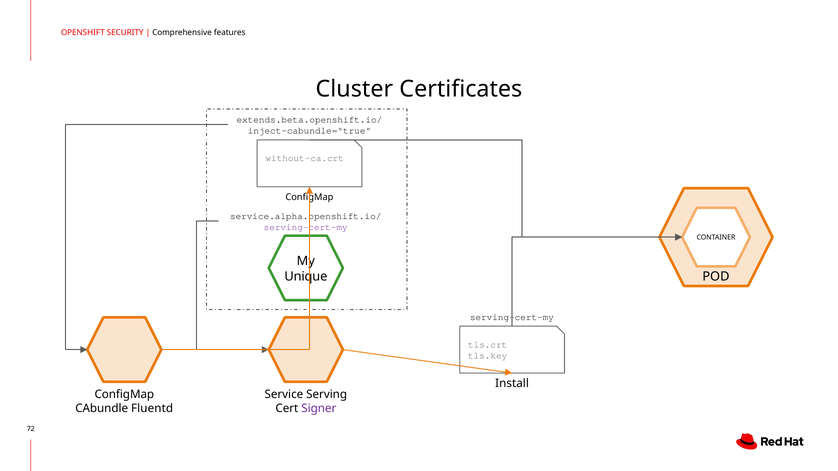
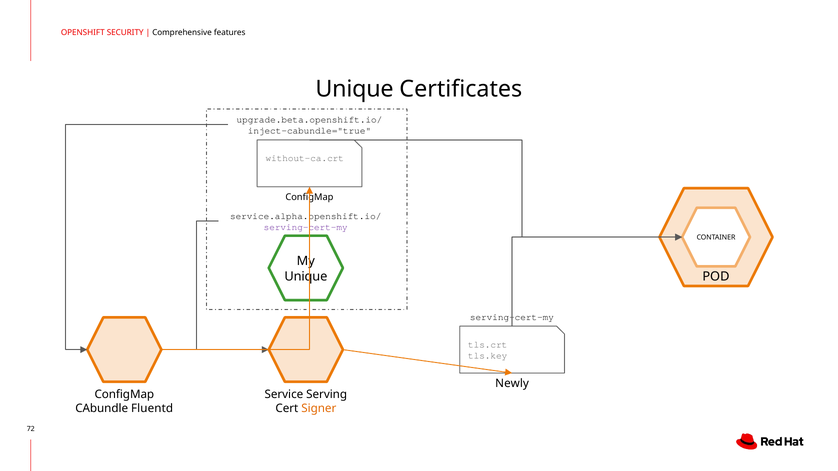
Cluster at (354, 89): Cluster -> Unique
extends.beta.openshift.io/: extends.beta.openshift.io/ -> upgrade.beta.openshift.io/
Install: Install -> Newly
Signer colour: purple -> orange
